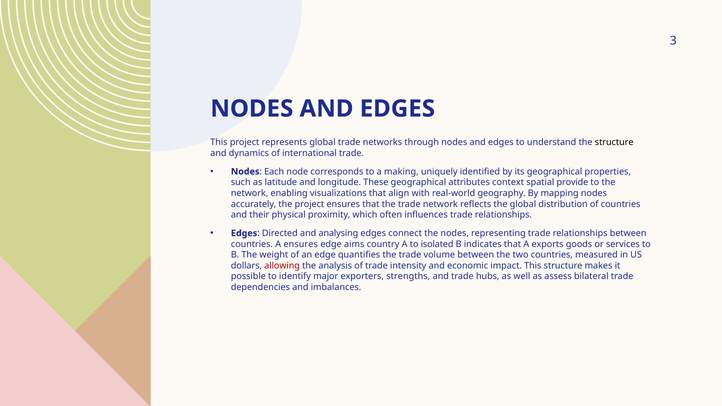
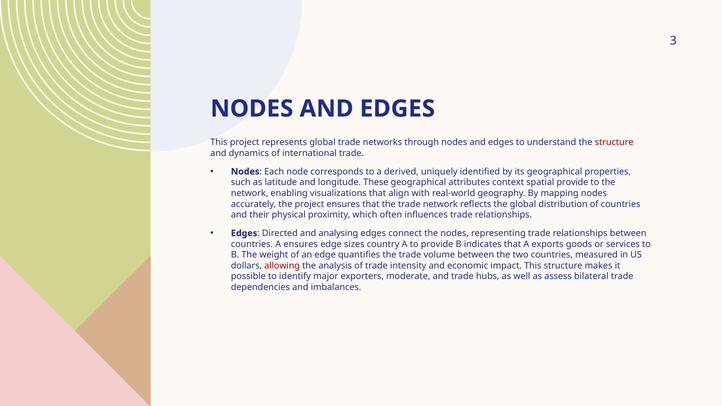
structure at (614, 142) colour: black -> red
making: making -> derived
aims: aims -> sizes
to isolated: isolated -> provide
strengths: strengths -> moderate
